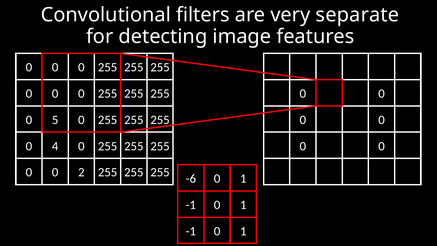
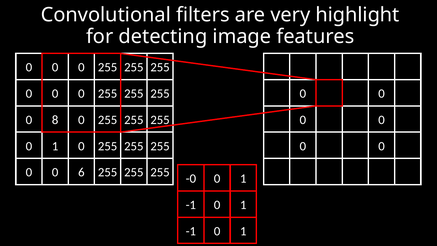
separate: separate -> highlight
5: 5 -> 8
4 at (55, 146): 4 -> 1
2: 2 -> 6
-6: -6 -> -0
